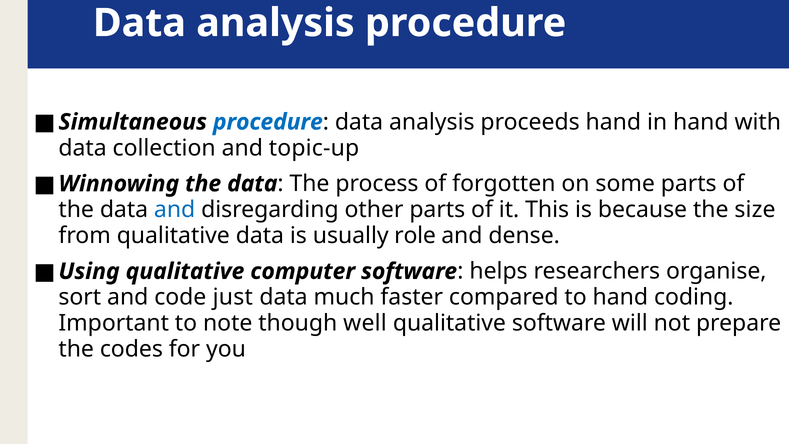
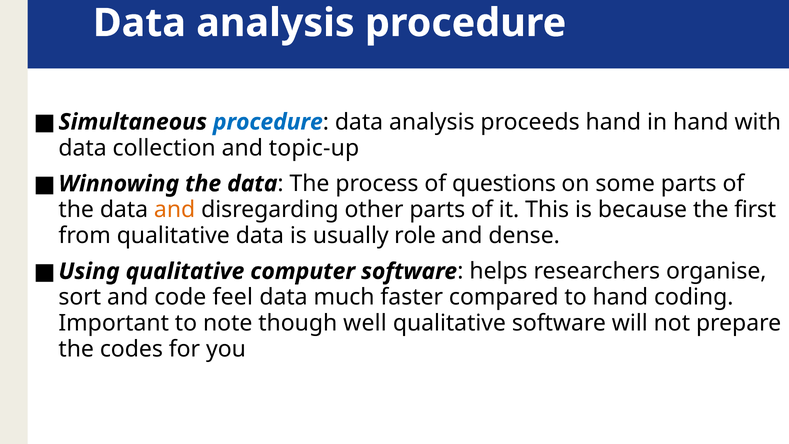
forgotten: forgotten -> questions
and at (175, 210) colour: blue -> orange
size: size -> first
just: just -> feel
